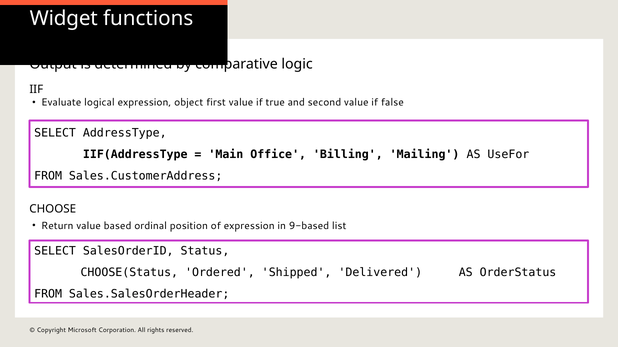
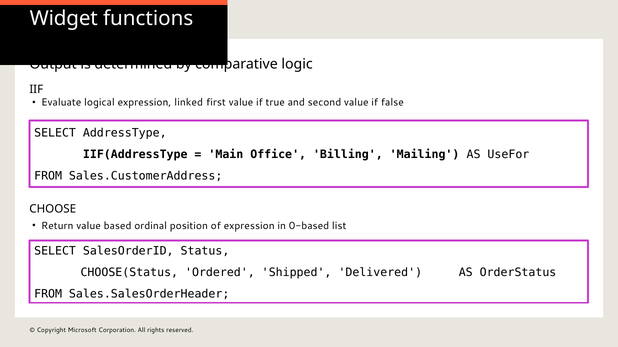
object: object -> linked
9-based: 9-based -> 0-based
